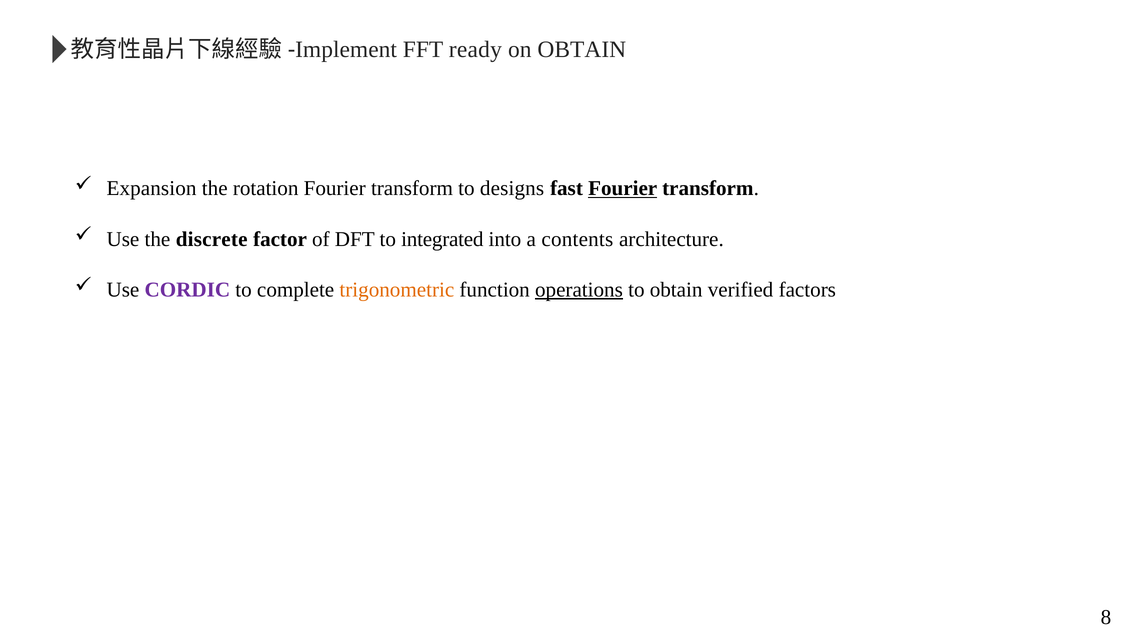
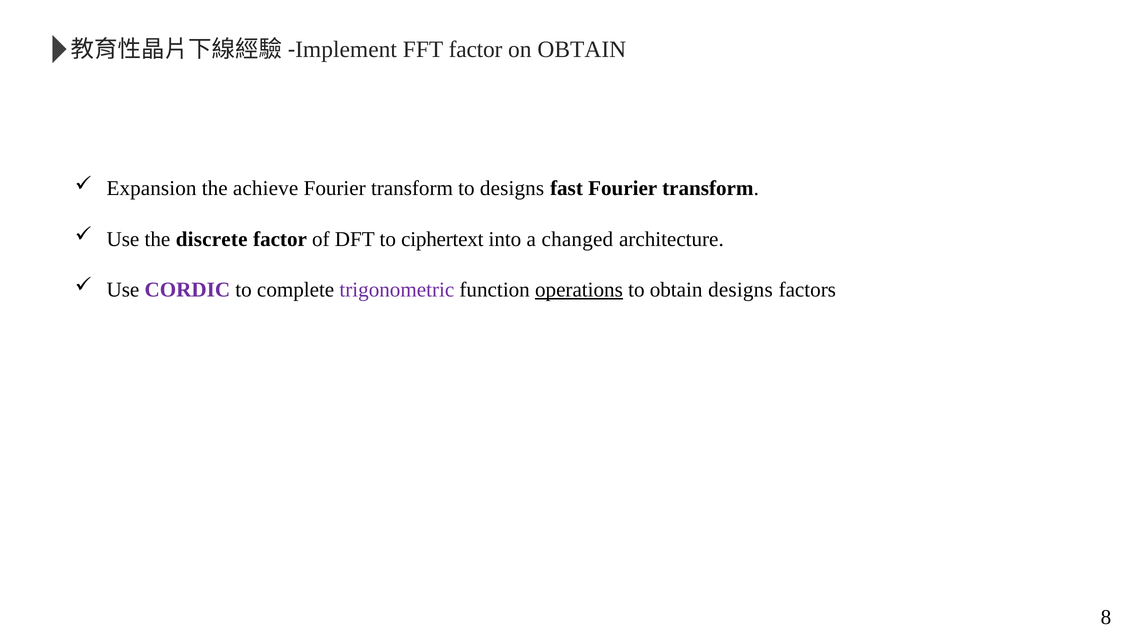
FFT ready: ready -> factor
rotation: rotation -> achieve
Fourier at (623, 189) underline: present -> none
integrated: integrated -> ciphertext
contents: contents -> changed
trigonometric colour: orange -> purple
obtain verified: verified -> designs
